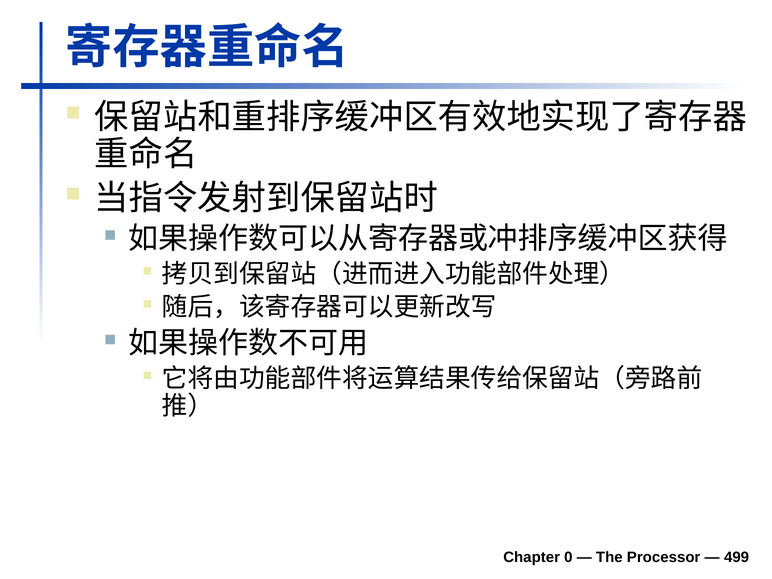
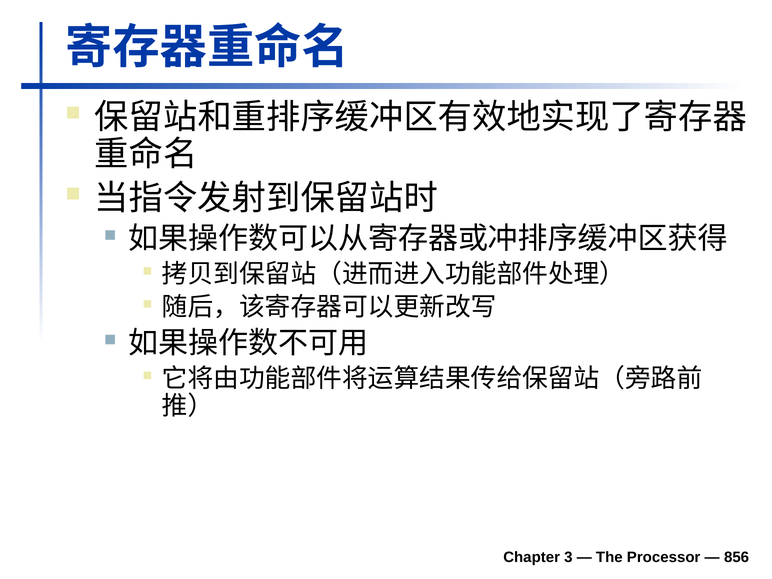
0: 0 -> 3
499: 499 -> 856
